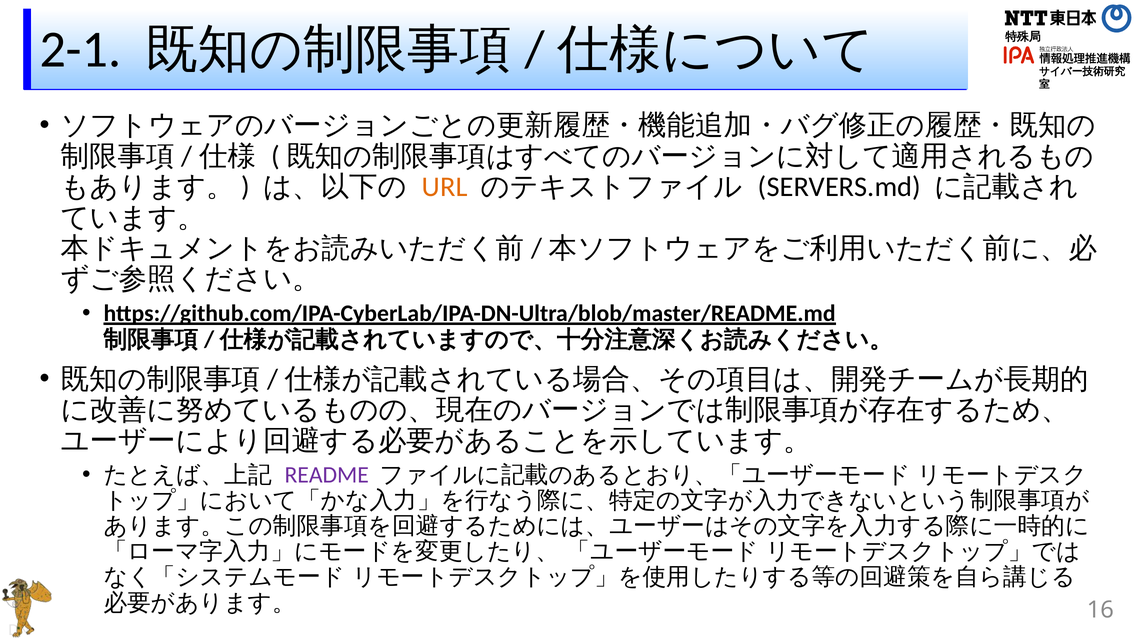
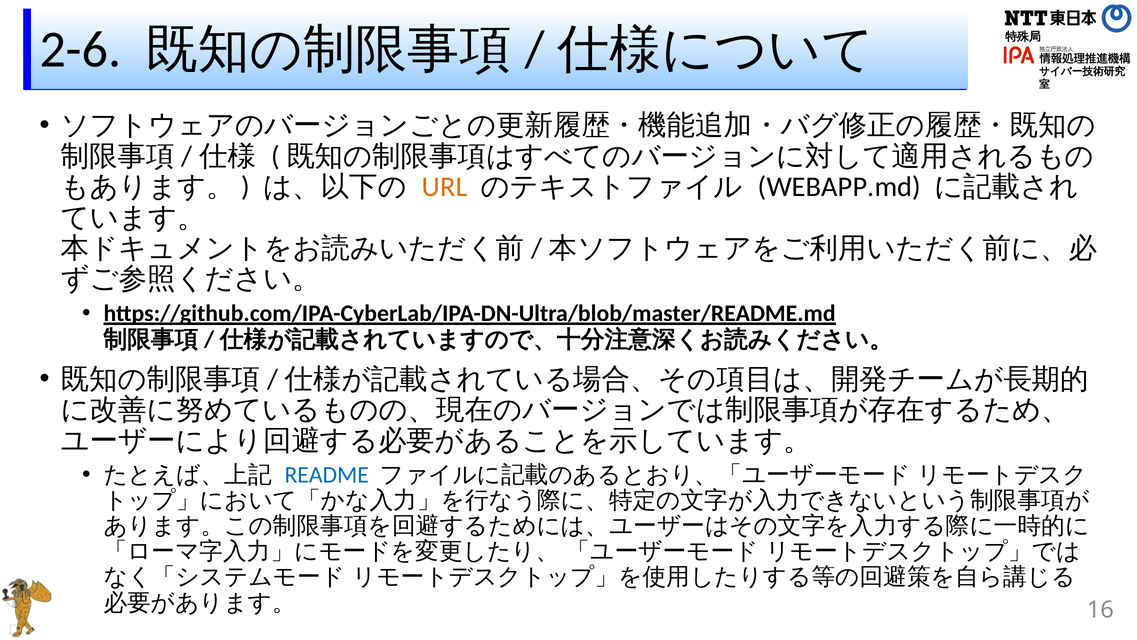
2-1: 2-1 -> 2-6
SERVERS.md: SERVERS.md -> WEBAPP.md
README colour: purple -> blue
